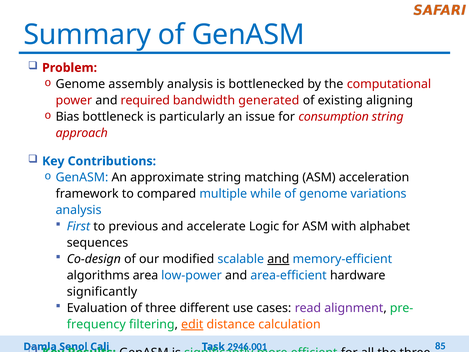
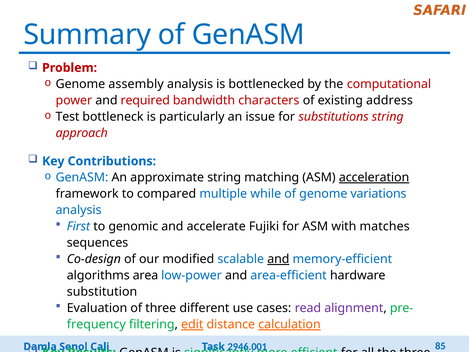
generated: generated -> characters
aligning: aligning -> address
Bias: Bias -> Test
consumption: consumption -> substitutions
acceleration underline: none -> present
previous: previous -> genomic
Logic: Logic -> Fujiki
alphabet: alphabet -> matches
significantly at (102, 292): significantly -> substitution
calculation underline: none -> present
